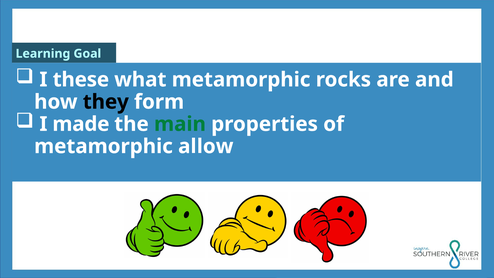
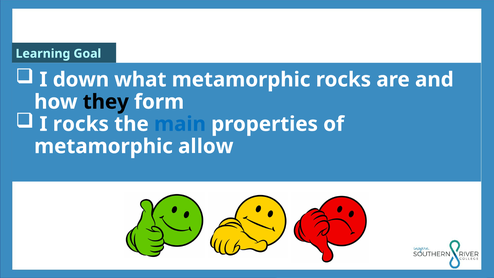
these: these -> down
I made: made -> rocks
main colour: green -> blue
